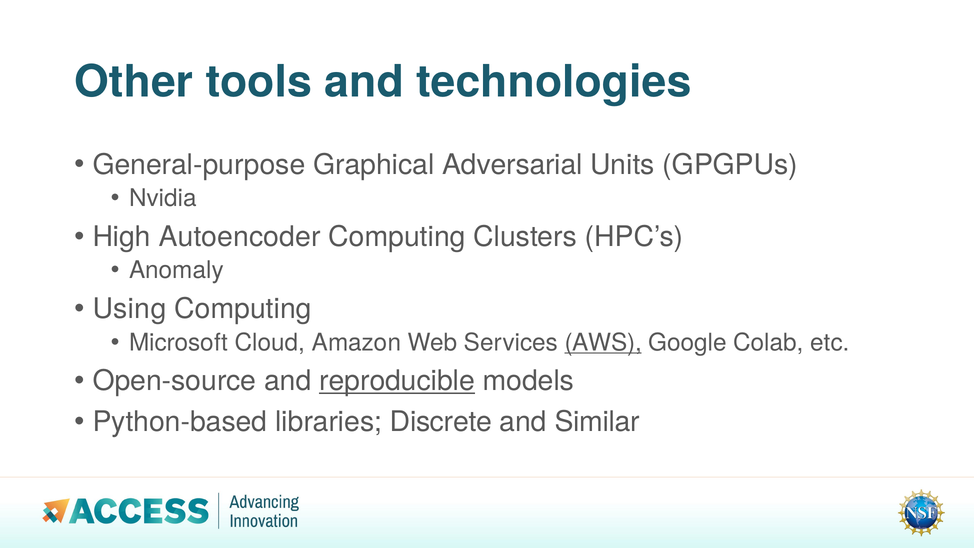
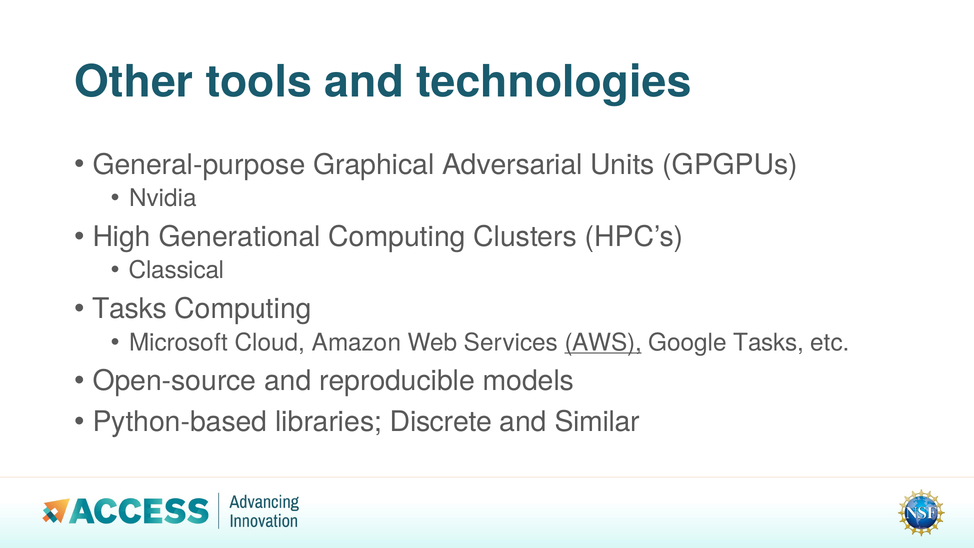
Autoencoder: Autoencoder -> Generational
Anomaly: Anomaly -> Classical
Using at (129, 309): Using -> Tasks
Google Colab: Colab -> Tasks
reproducible underline: present -> none
